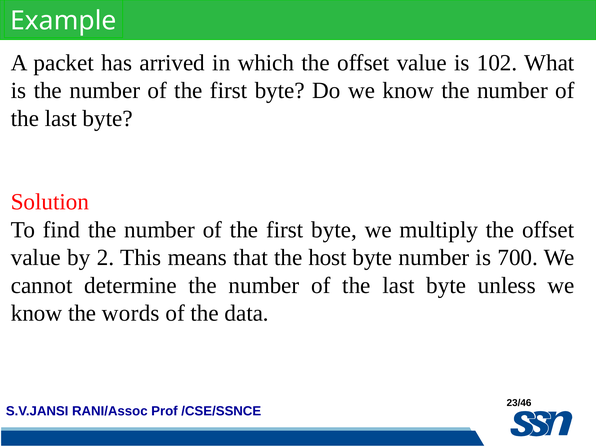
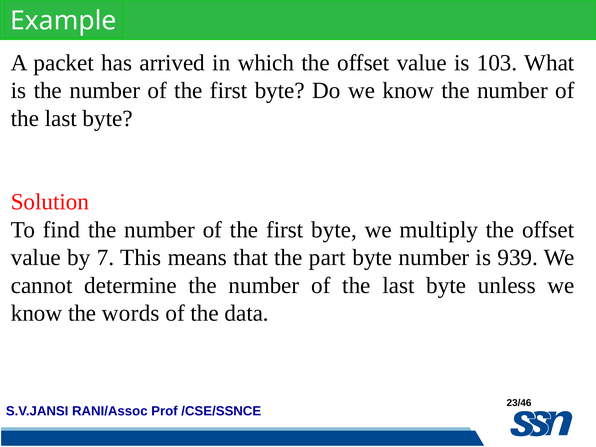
102: 102 -> 103
2: 2 -> 7
host: host -> part
700: 700 -> 939
